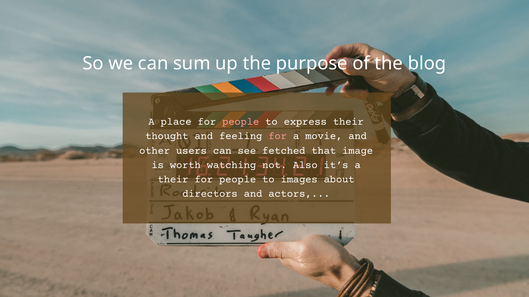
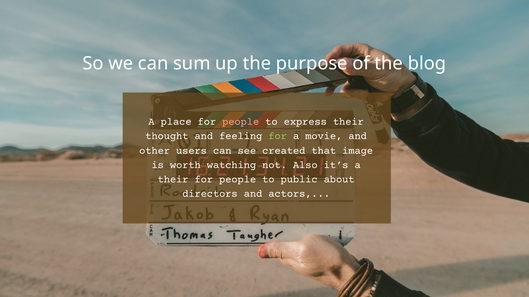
for at (278, 136) colour: pink -> light green
fetched: fetched -> created
images: images -> public
